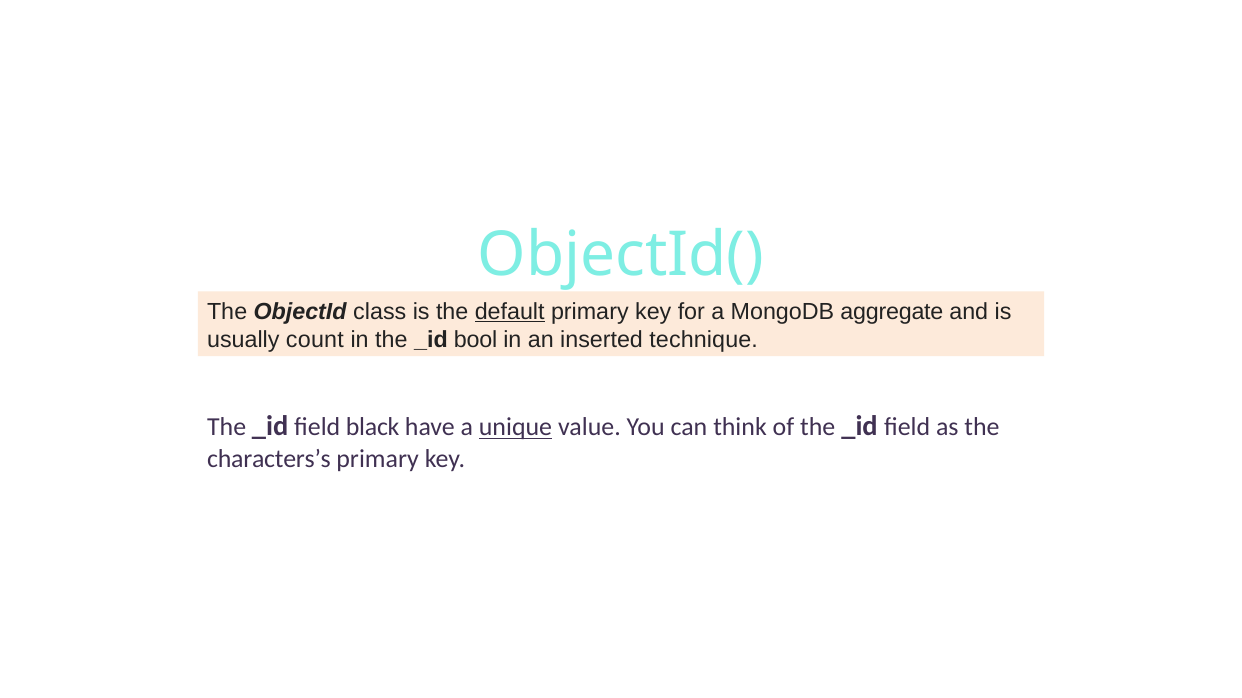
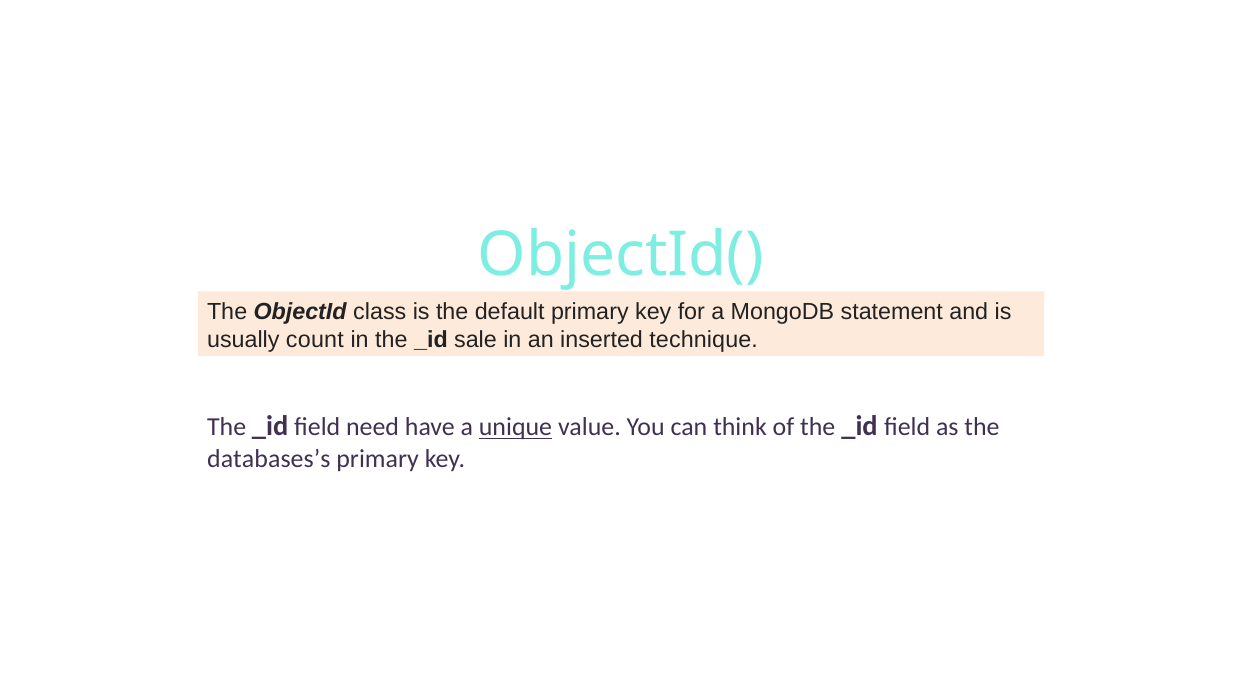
default underline: present -> none
aggregate: aggregate -> statement
bool: bool -> sale
black: black -> need
characters’s: characters’s -> databases’s
